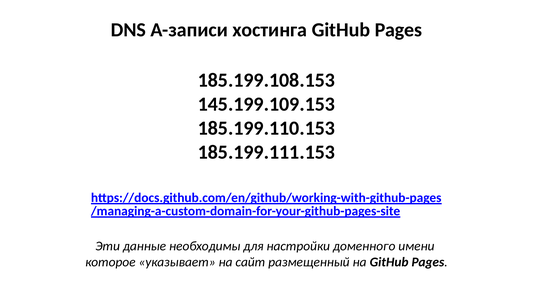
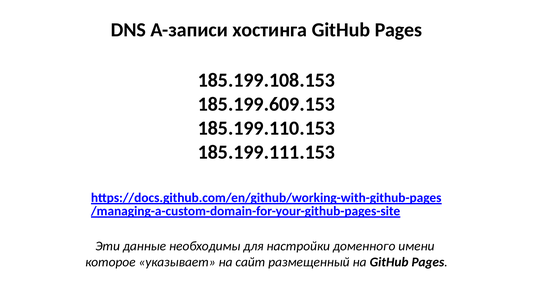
145.199.109.153: 145.199.109.153 -> 185.199.609.153
